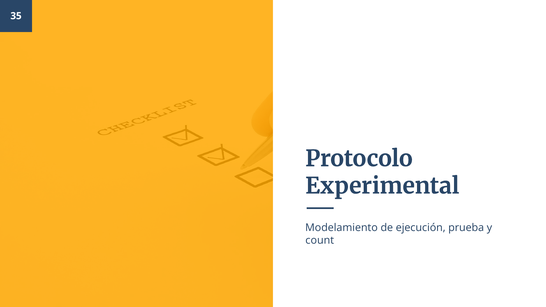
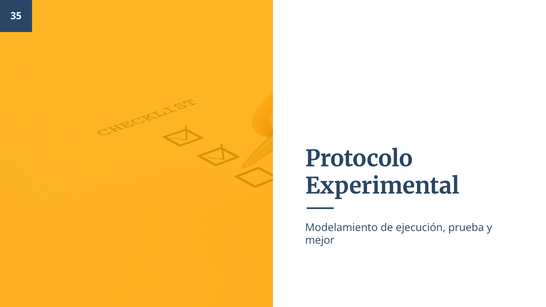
count: count -> mejor
